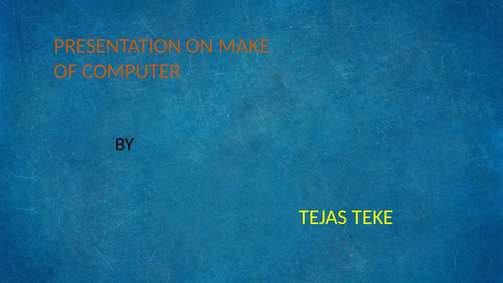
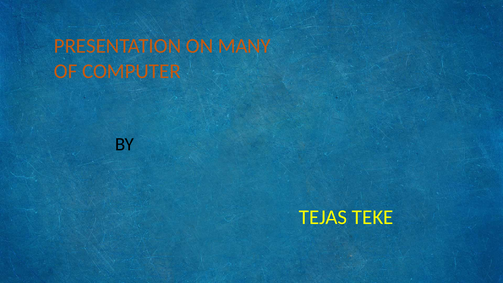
MAKE: MAKE -> MANY
